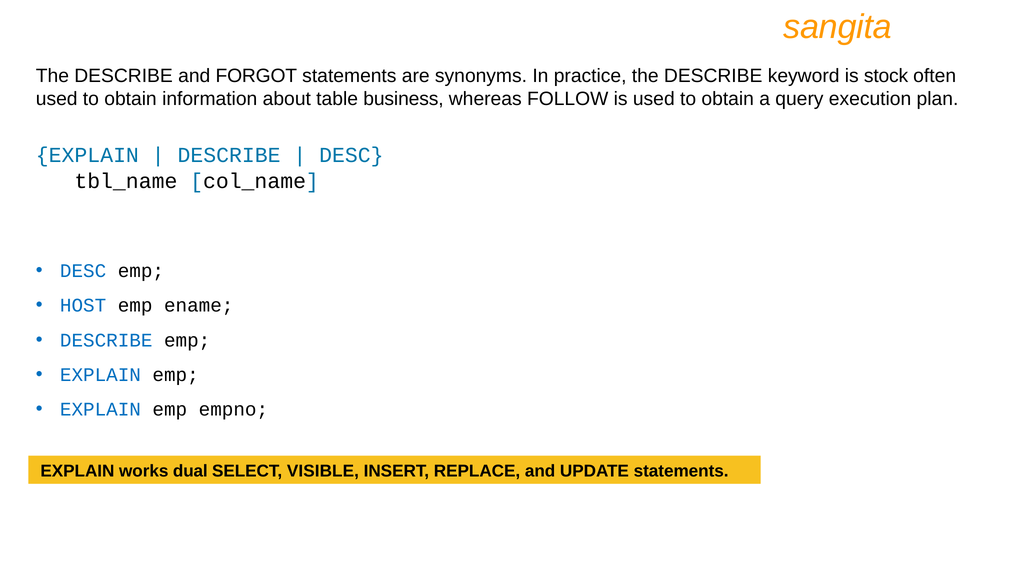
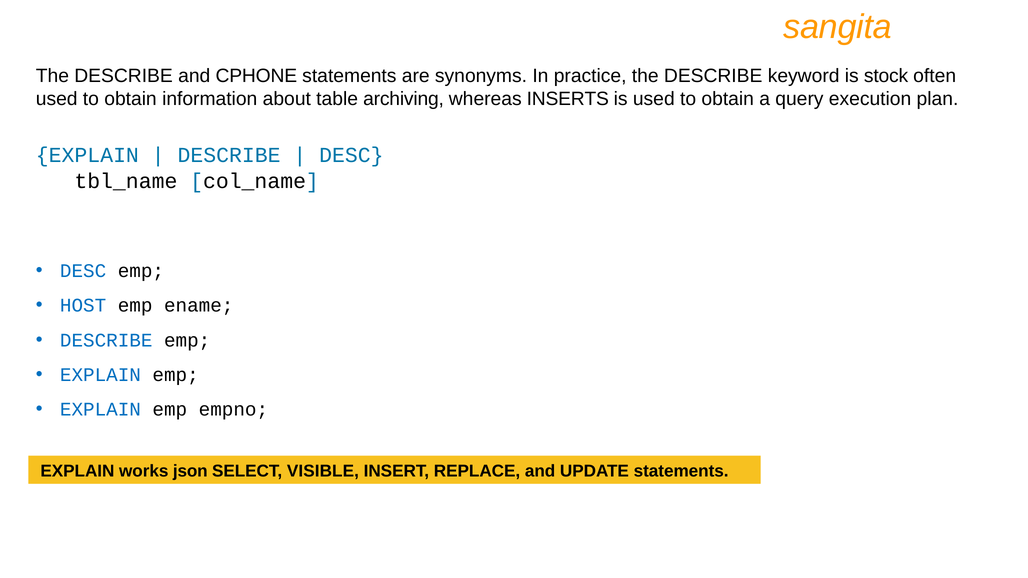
FORGOT: FORGOT -> CPHONE
business: business -> archiving
FOLLOW: FOLLOW -> INSERTS
dual: dual -> json
